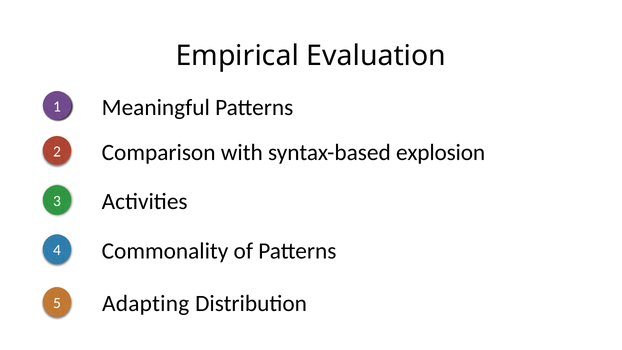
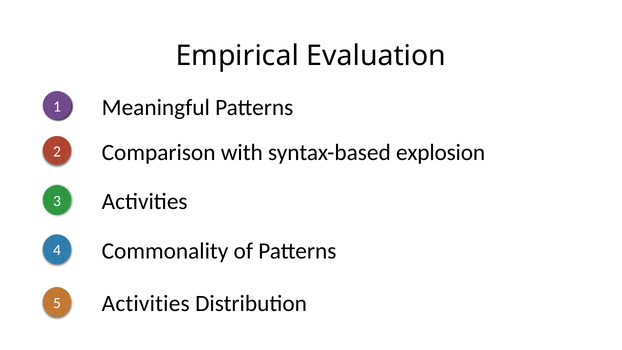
5 Adapting: Adapting -> Activities
